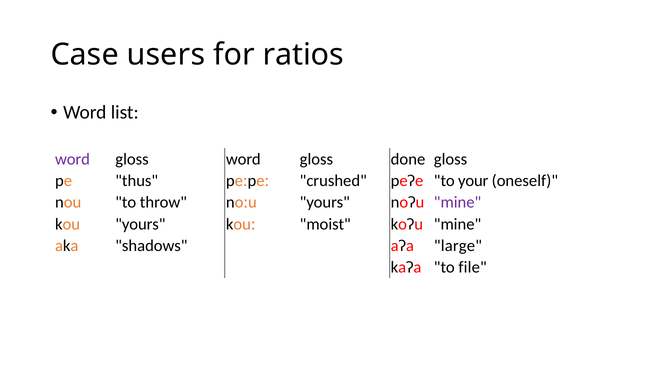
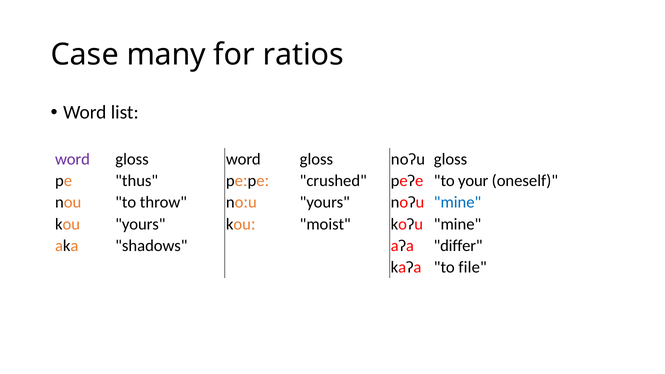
users: users -> many
gloss done: done -> noʔu
mine at (458, 202) colour: purple -> blue
large: large -> differ
